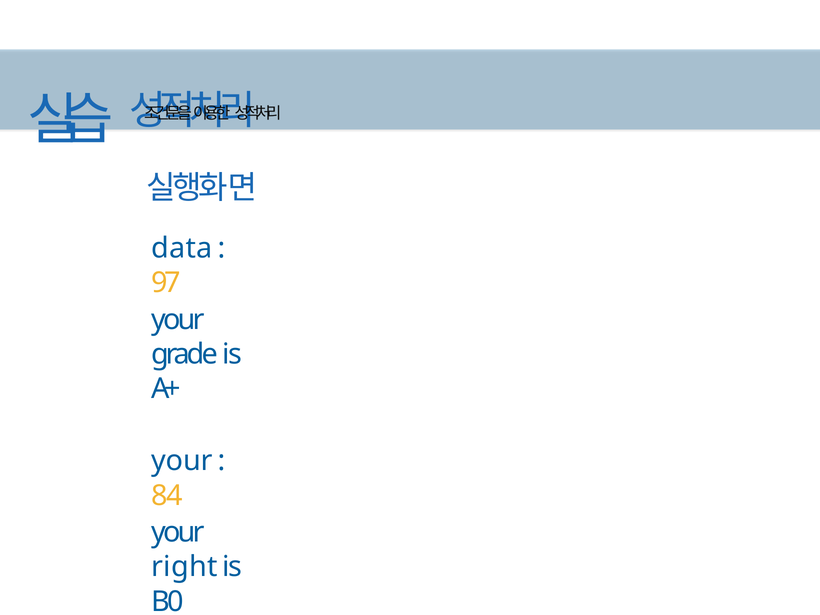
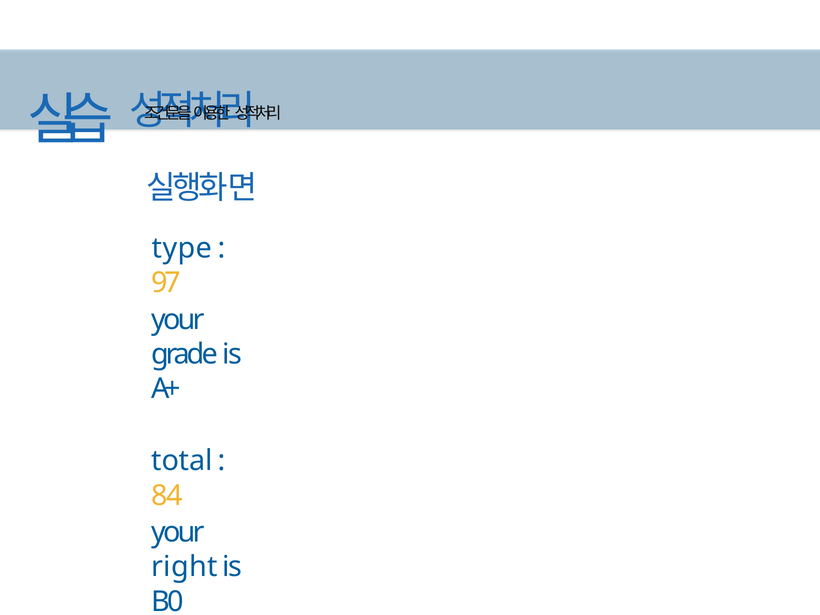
data: data -> type
your at (182, 461): your -> total
